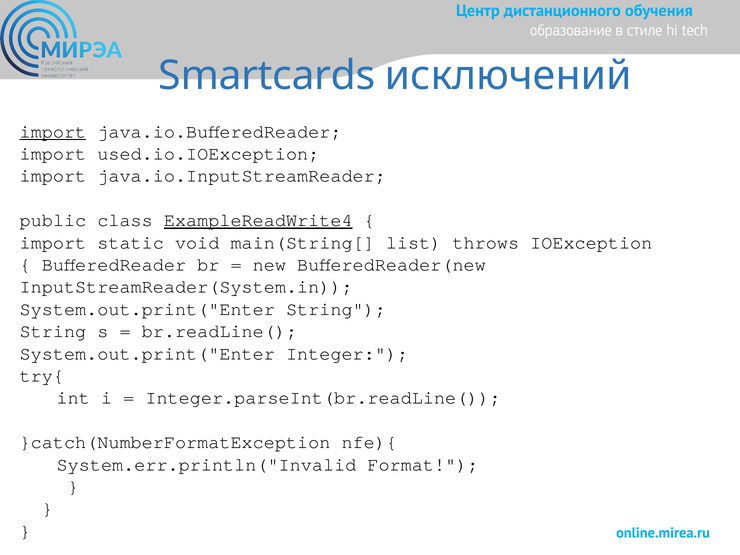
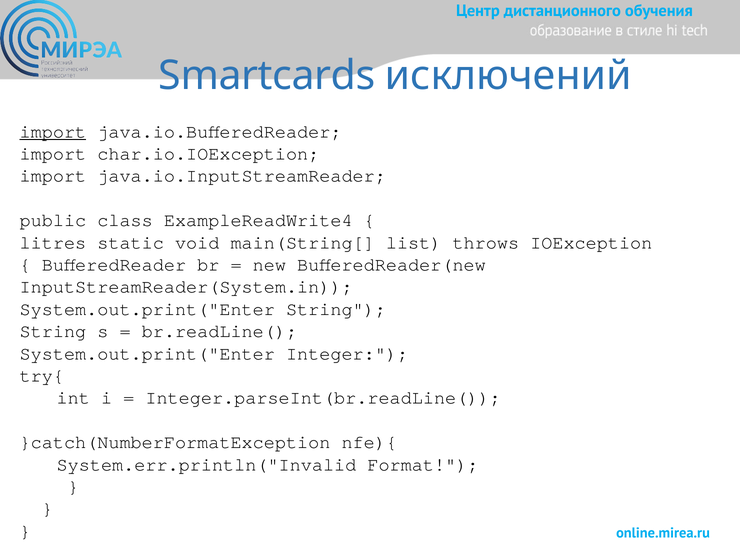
used.io.IOException: used.io.IOException -> char.io.IOException
ExampleReadWrite4 underline: present -> none
import at (53, 242): import -> litres
